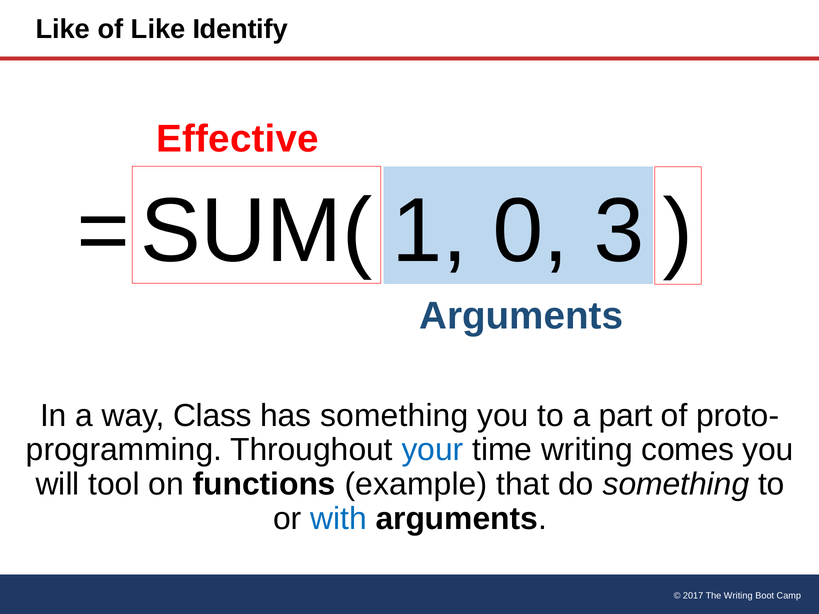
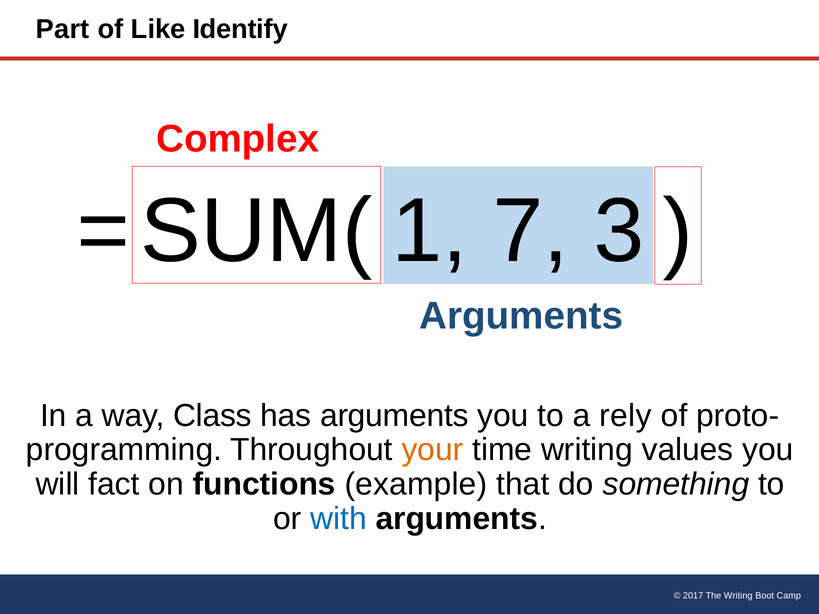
Like at (63, 29): Like -> Part
Effective: Effective -> Complex
0: 0 -> 7
has something: something -> arguments
part: part -> rely
your colour: blue -> orange
comes: comes -> values
tool: tool -> fact
